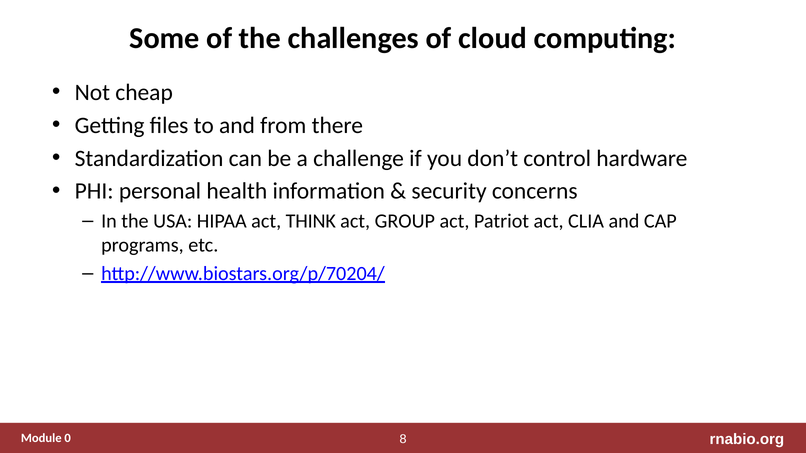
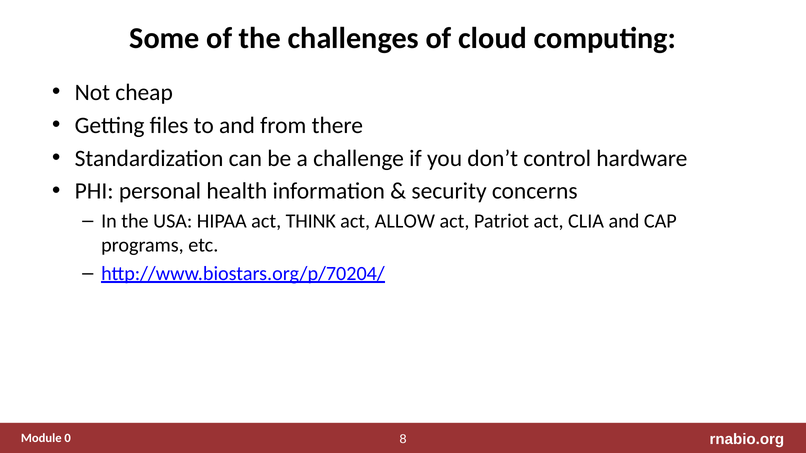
GROUP: GROUP -> ALLOW
